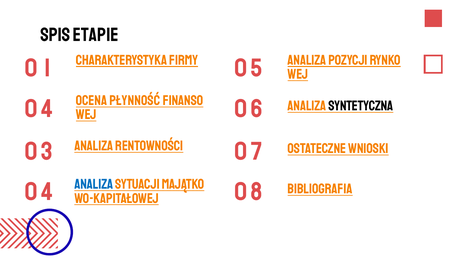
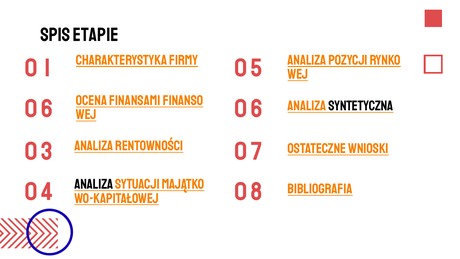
4 at (47, 108): 4 -> 6
płynność: płynność -> finansami
Analiza at (94, 184) colour: blue -> black
